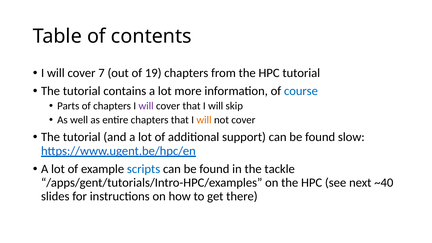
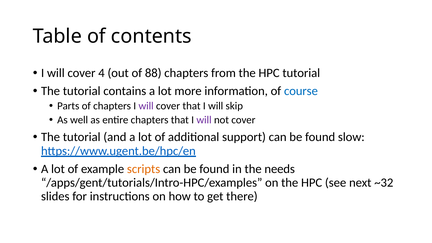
7: 7 -> 4
19: 19 -> 88
will at (204, 120) colour: orange -> purple
scripts colour: blue -> orange
tackle: tackle -> needs
~40: ~40 -> ~32
